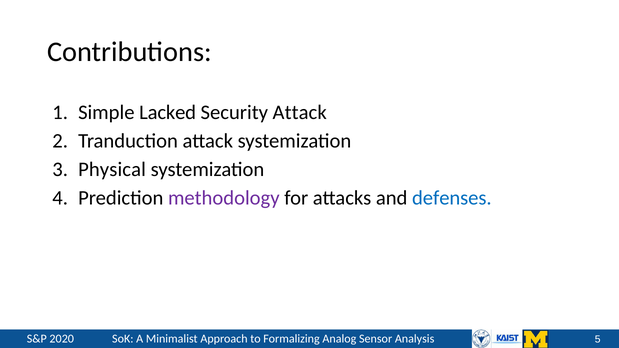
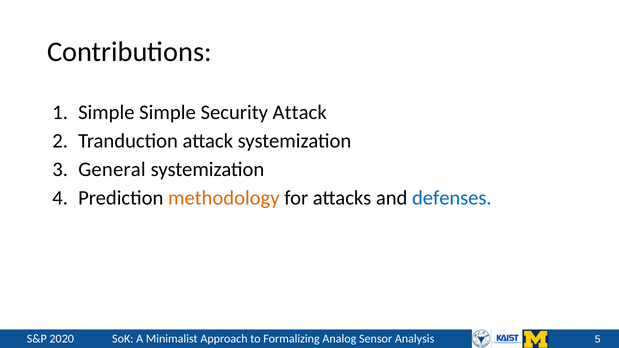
Simple Lacked: Lacked -> Simple
Physical: Physical -> General
methodology colour: purple -> orange
